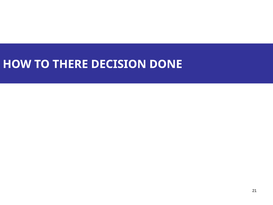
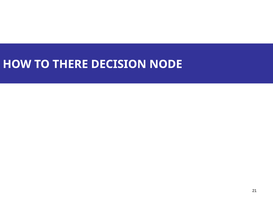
DONE: DONE -> NODE
